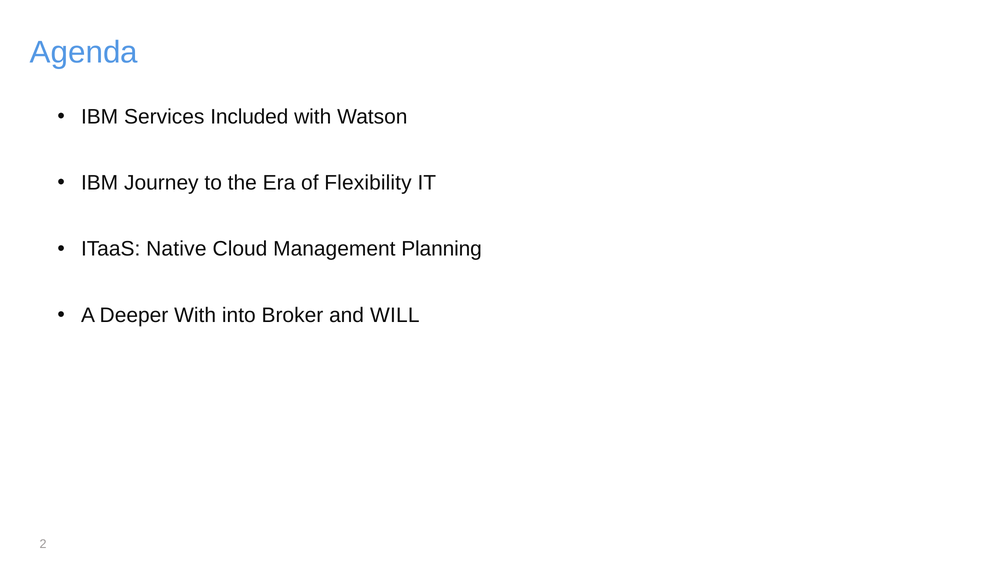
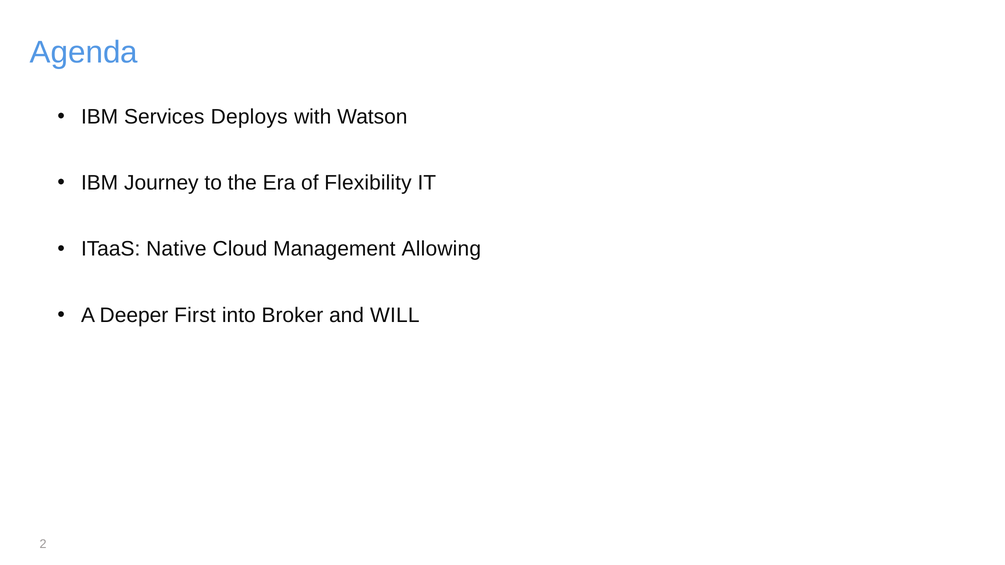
Included: Included -> Deploys
Planning: Planning -> Allowing
Deeper With: With -> First
